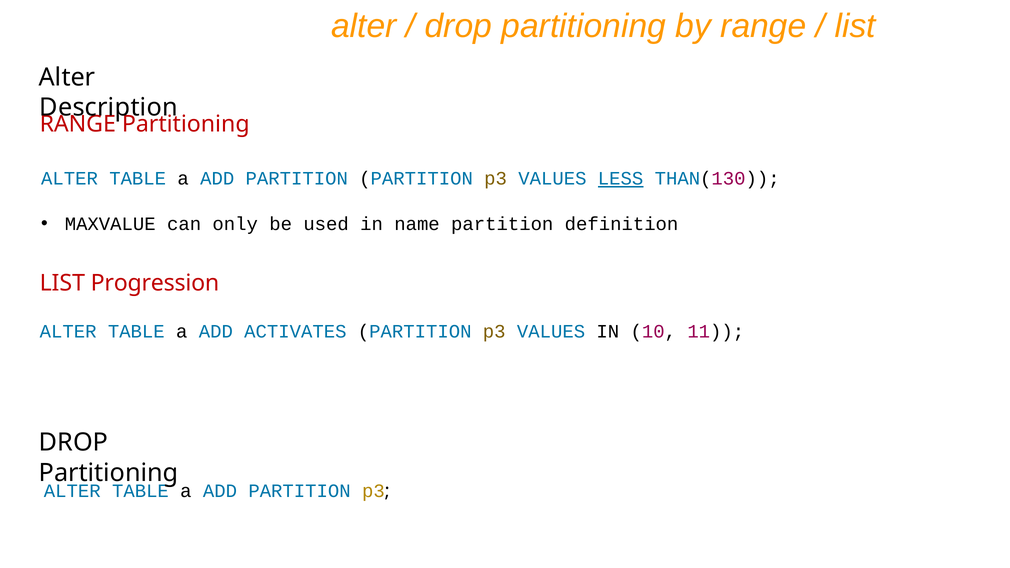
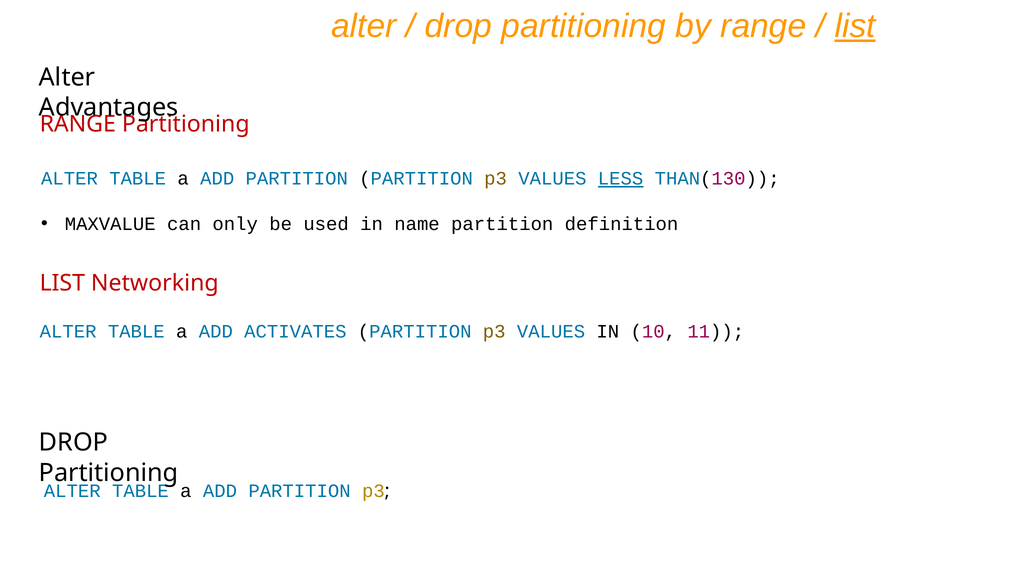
list at (855, 26) underline: none -> present
Description: Description -> Advantages
Progression: Progression -> Networking
